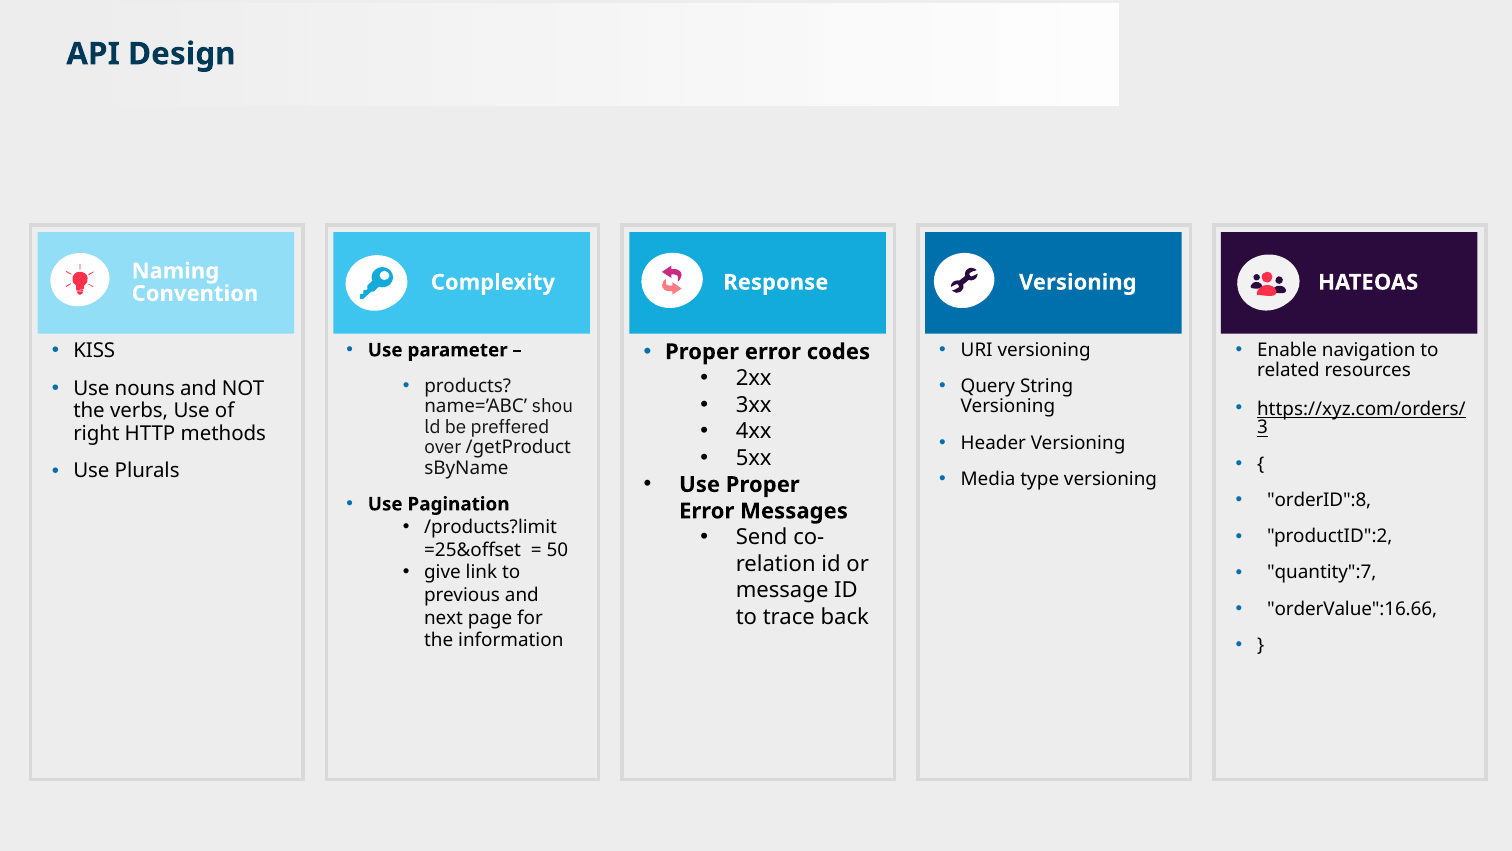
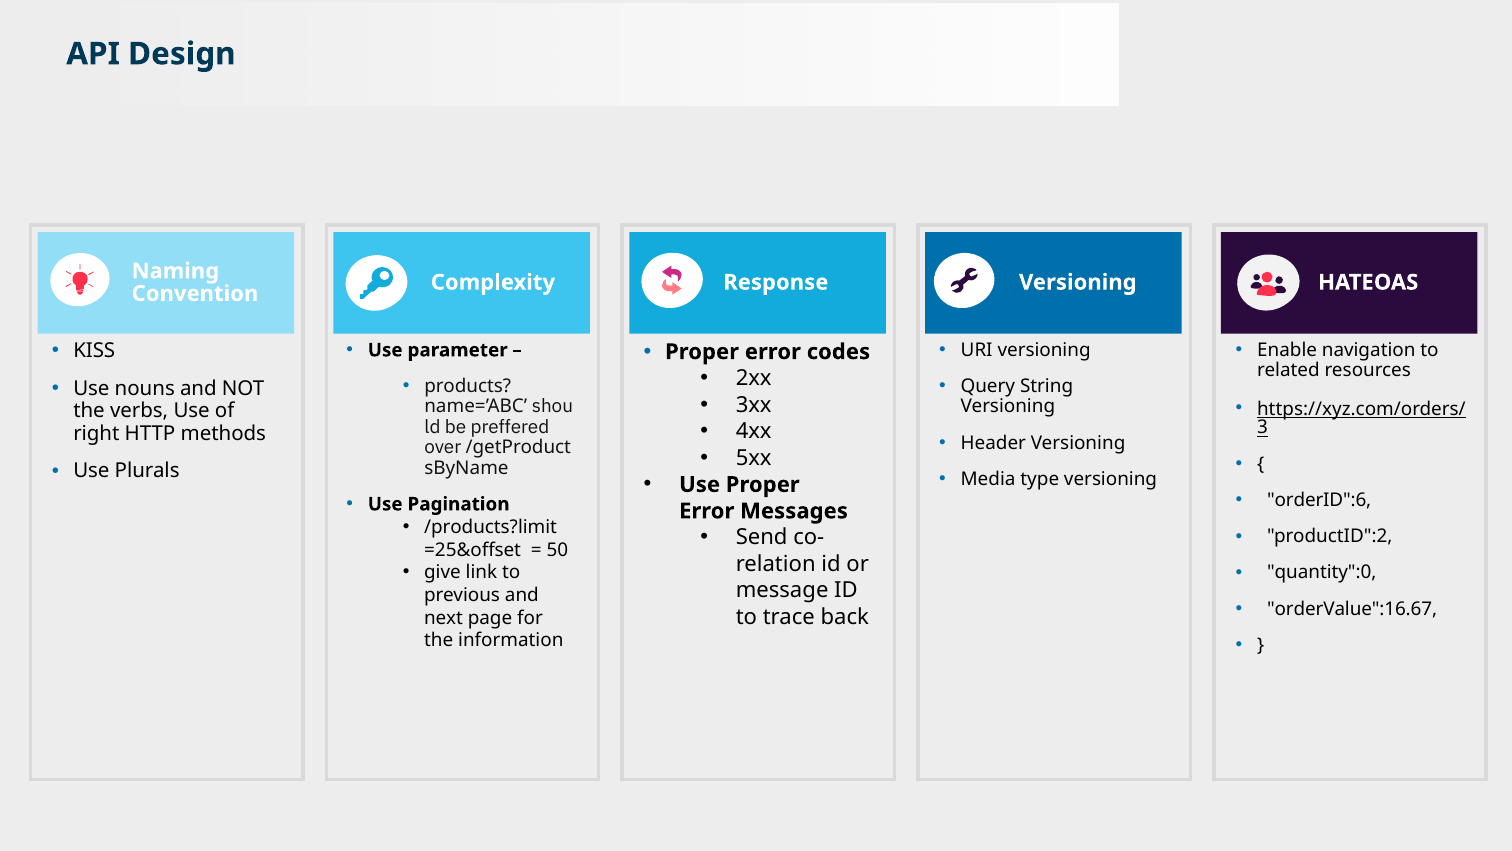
orderID":8: orderID":8 -> orderID":6
quantity":7: quantity":7 -> quantity":0
orderValue":16.66: orderValue":16.66 -> orderValue":16.67
